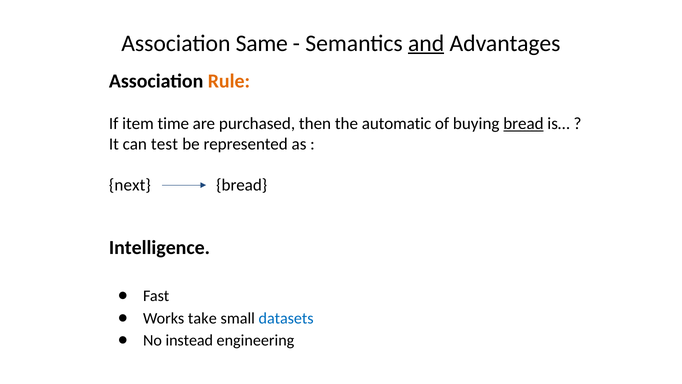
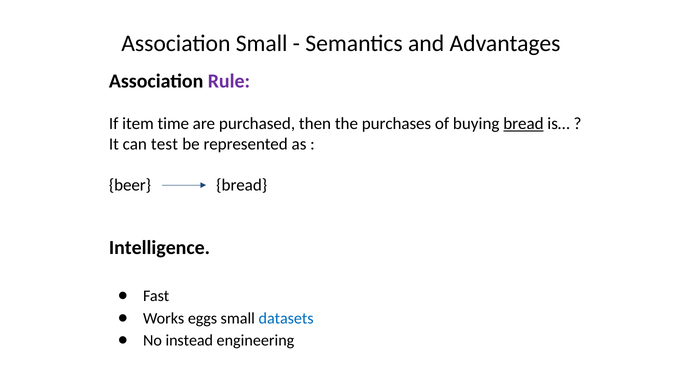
Association Same: Same -> Small
and underline: present -> none
Rule colour: orange -> purple
automatic: automatic -> purchases
next: next -> beer
take: take -> eggs
